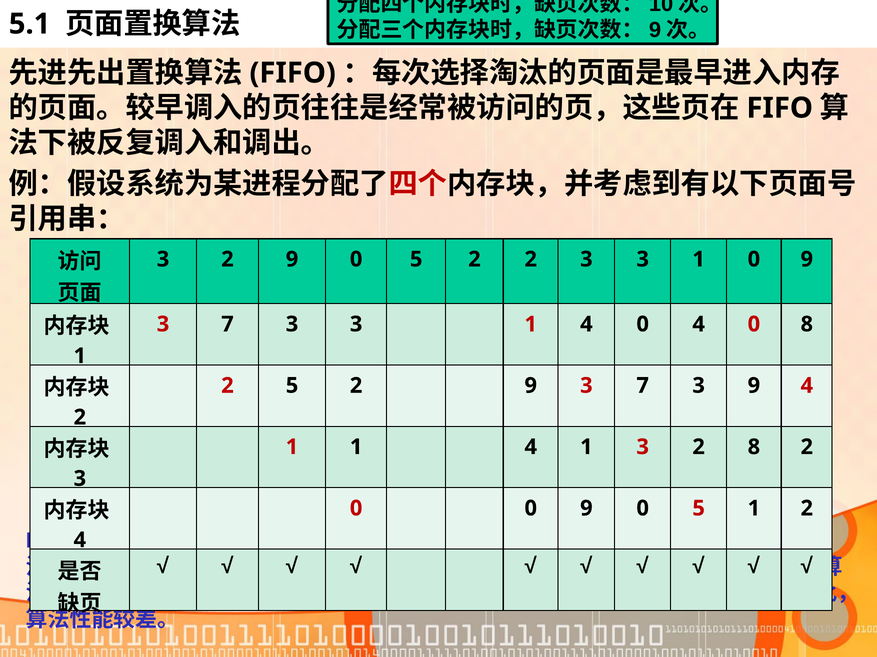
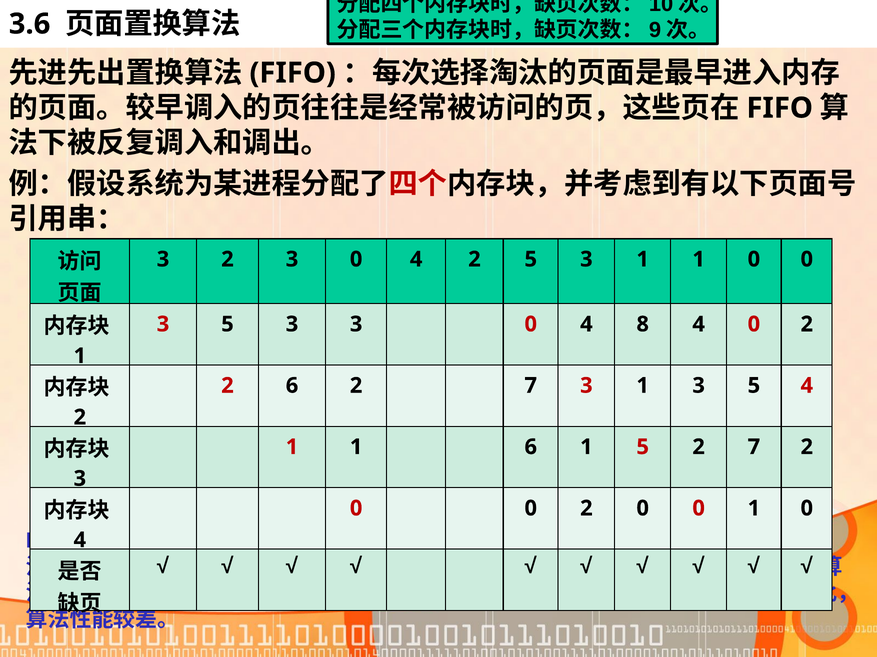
5.1: 5.1 -> 3.6
3 2 9: 9 -> 3
5 at (416, 260): 5 -> 4
2 at (531, 260): 2 -> 5
3 at (643, 260): 3 -> 1
1 0 9: 9 -> 0
7 at (227, 325): 7 -> 5
1 at (531, 325): 1 -> 0
0 at (643, 325): 0 -> 8
4 0 8: 8 -> 2
2 5: 5 -> 6
9 at (531, 386): 9 -> 7
7 at (643, 386): 7 -> 1
9 at (754, 386): 9 -> 5
1 1 4: 4 -> 6
3 at (643, 447): 3 -> 5
8 at (754, 447): 8 -> 7
0 0 9: 9 -> 2
5 at (699, 509): 5 -> 0
2 at (807, 509): 2 -> 0
